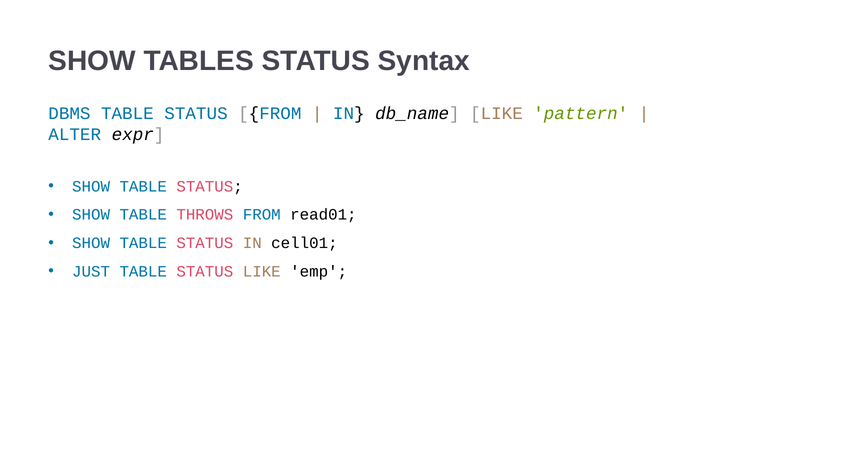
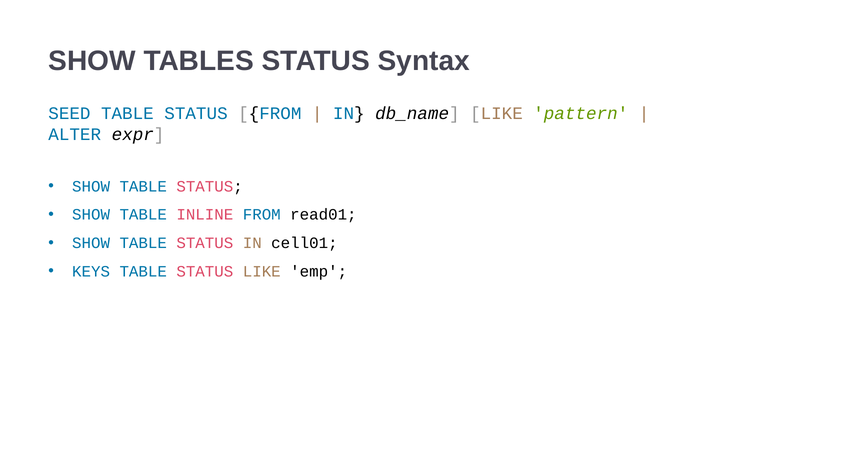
DBMS: DBMS -> SEED
THROWS: THROWS -> INLINE
JUST: JUST -> KEYS
